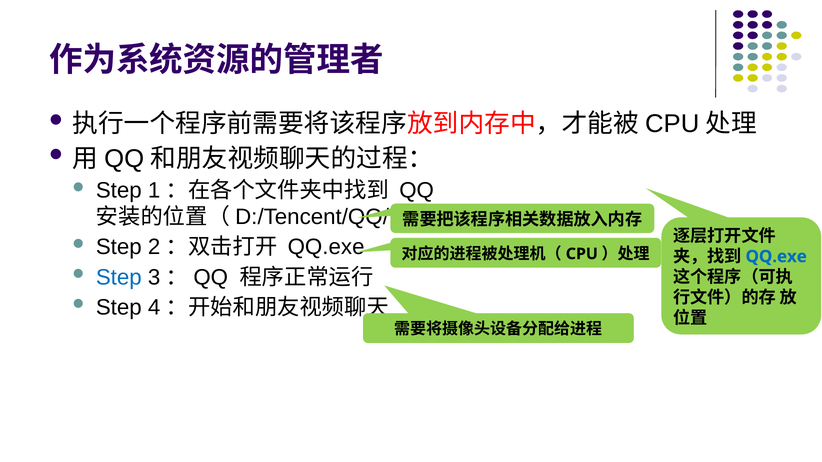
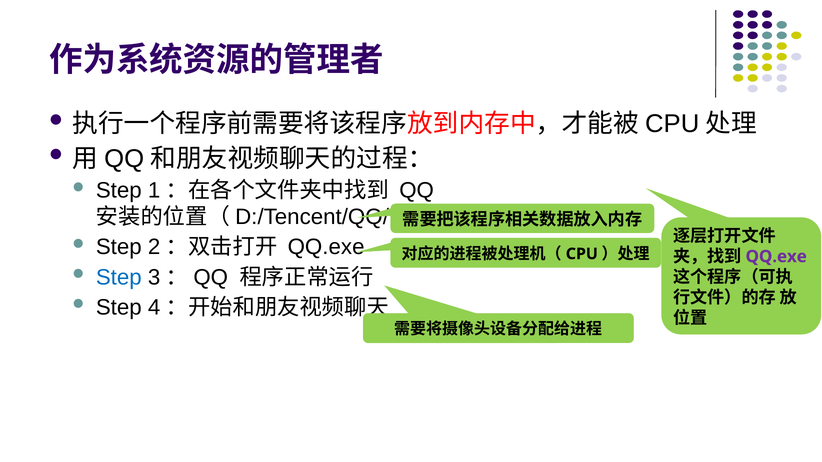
QQ.exe at (776, 257) colour: blue -> purple
